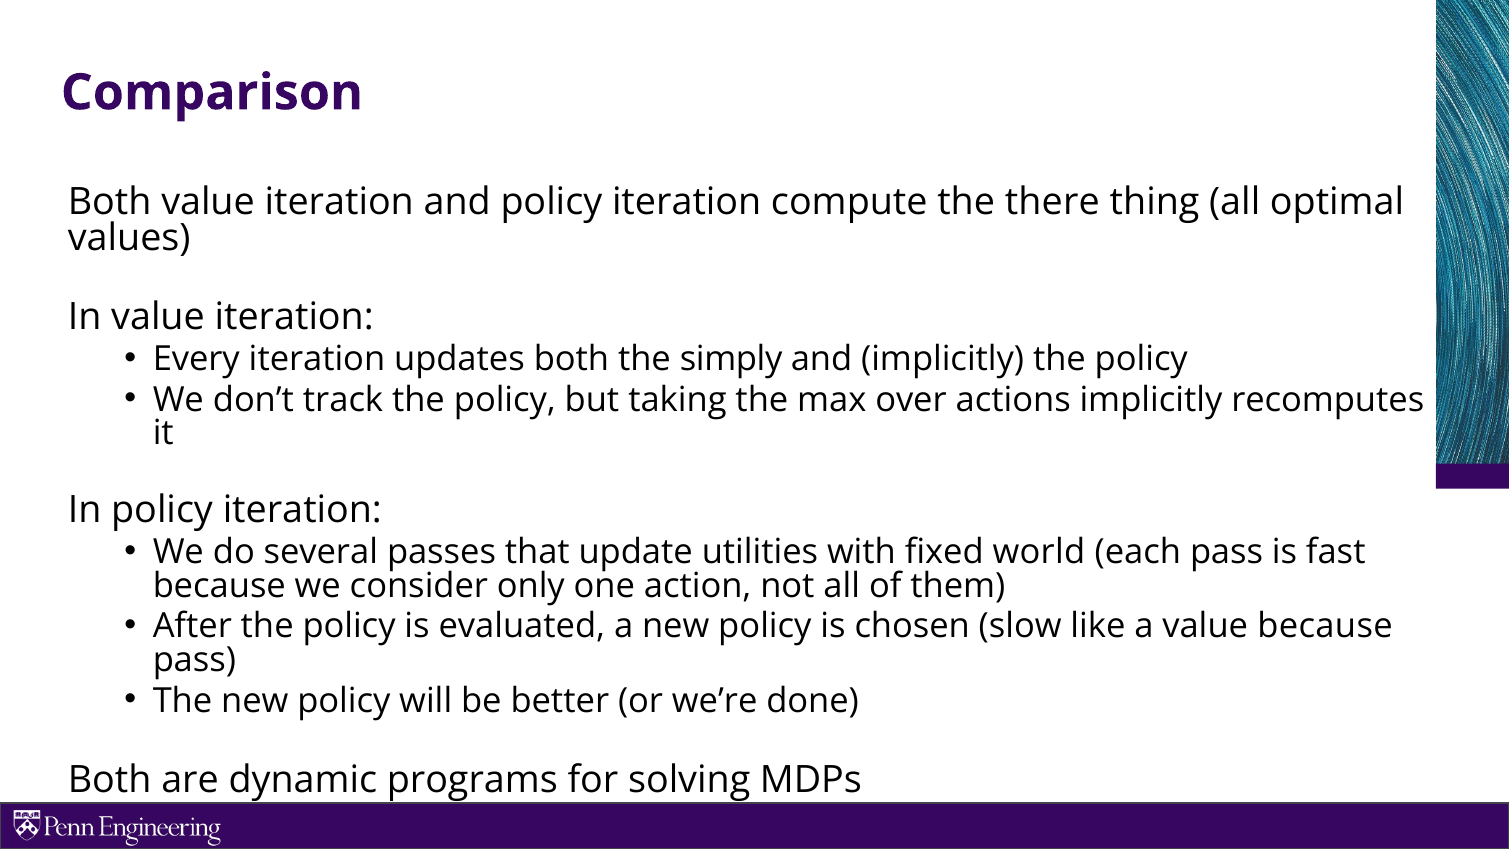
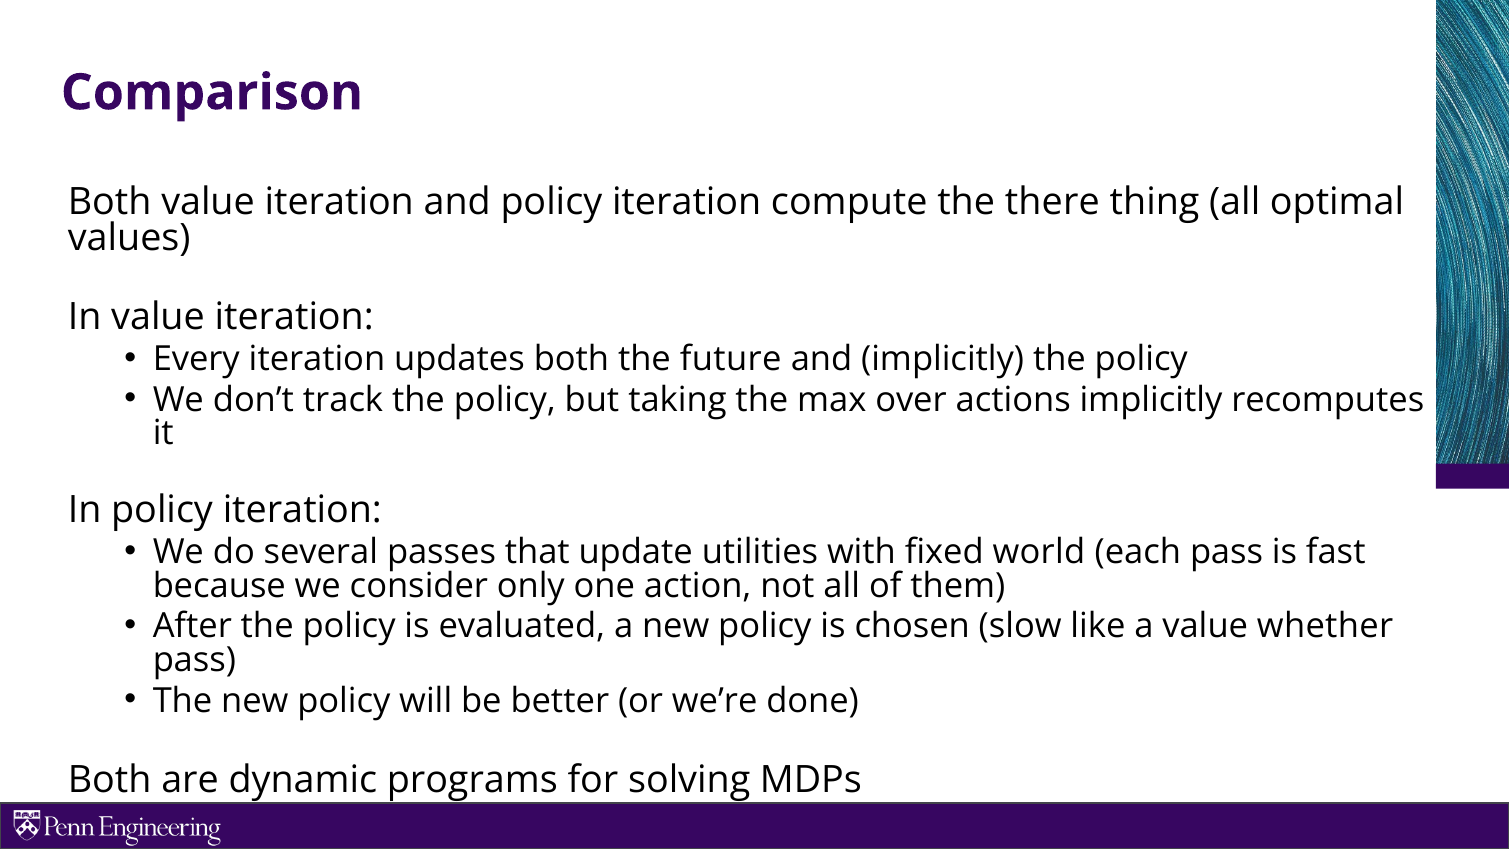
simply: simply -> future
value because: because -> whether
